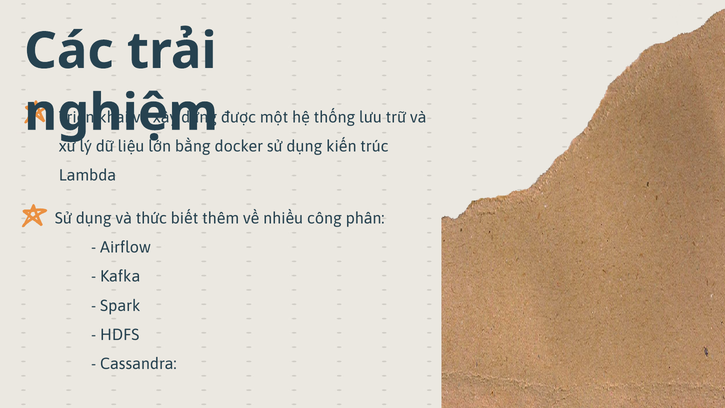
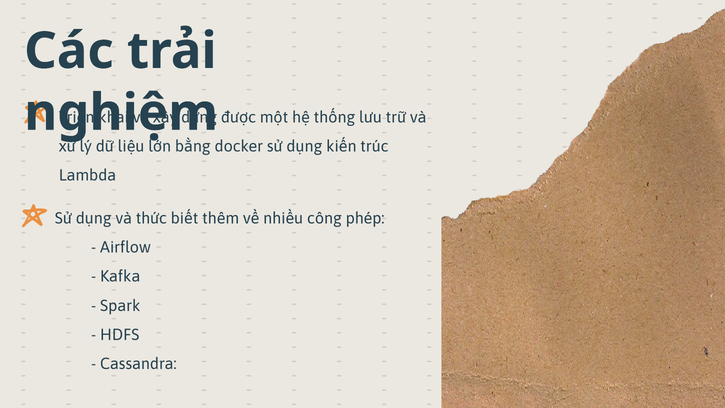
phân: phân -> phép
